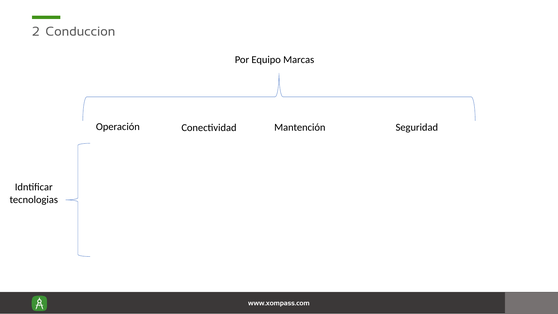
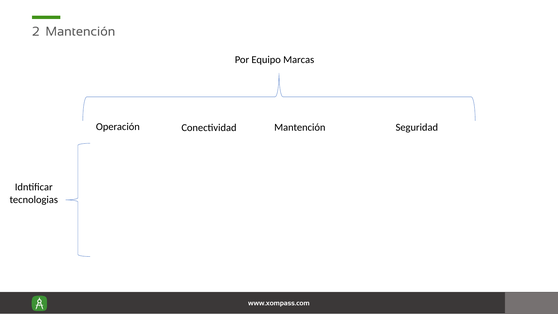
2 Conduccion: Conduccion -> Mantención
